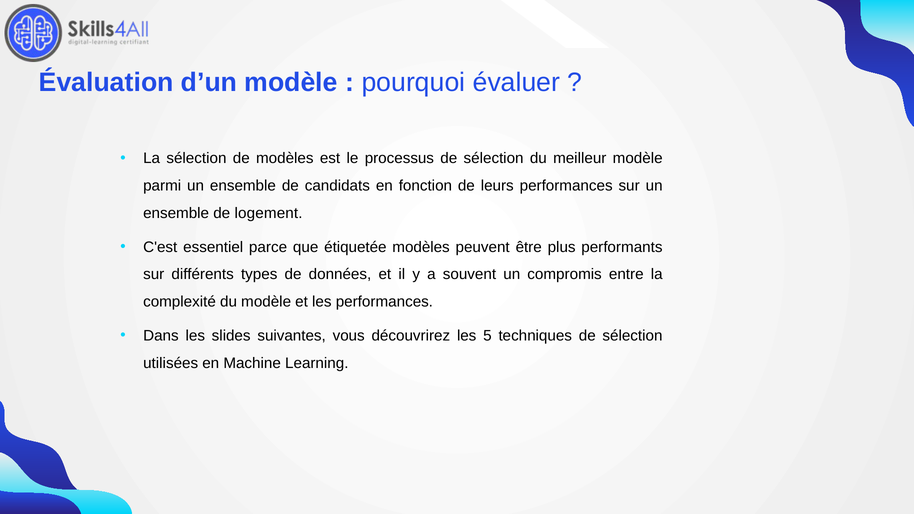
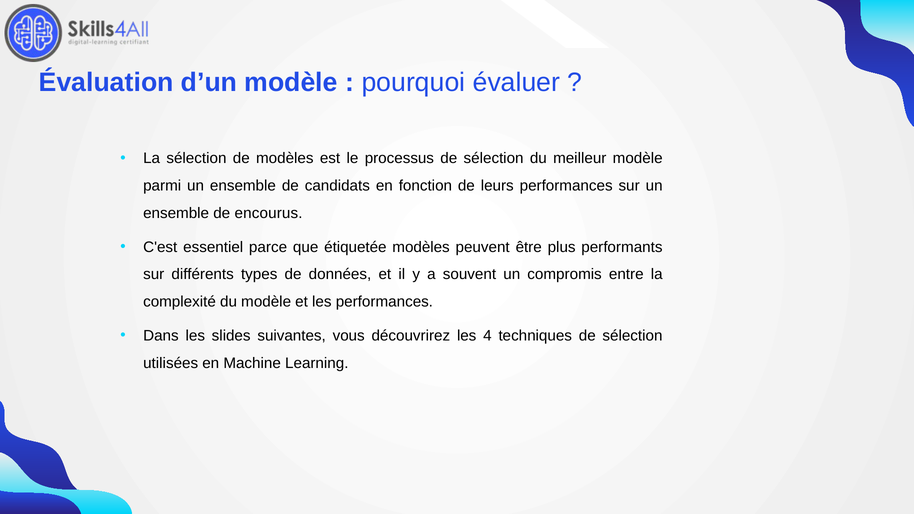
logement: logement -> encourus
5: 5 -> 4
